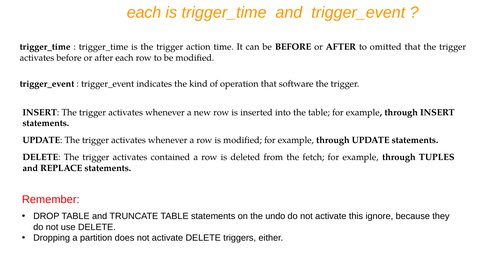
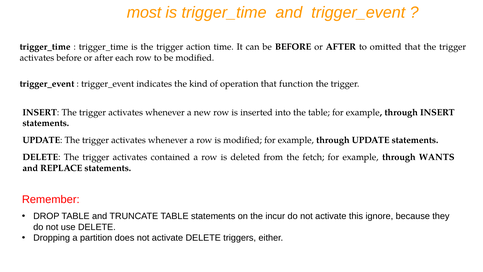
each at (144, 13): each -> most
software: software -> function
TUPLES: TUPLES -> WANTS
undo: undo -> incur
